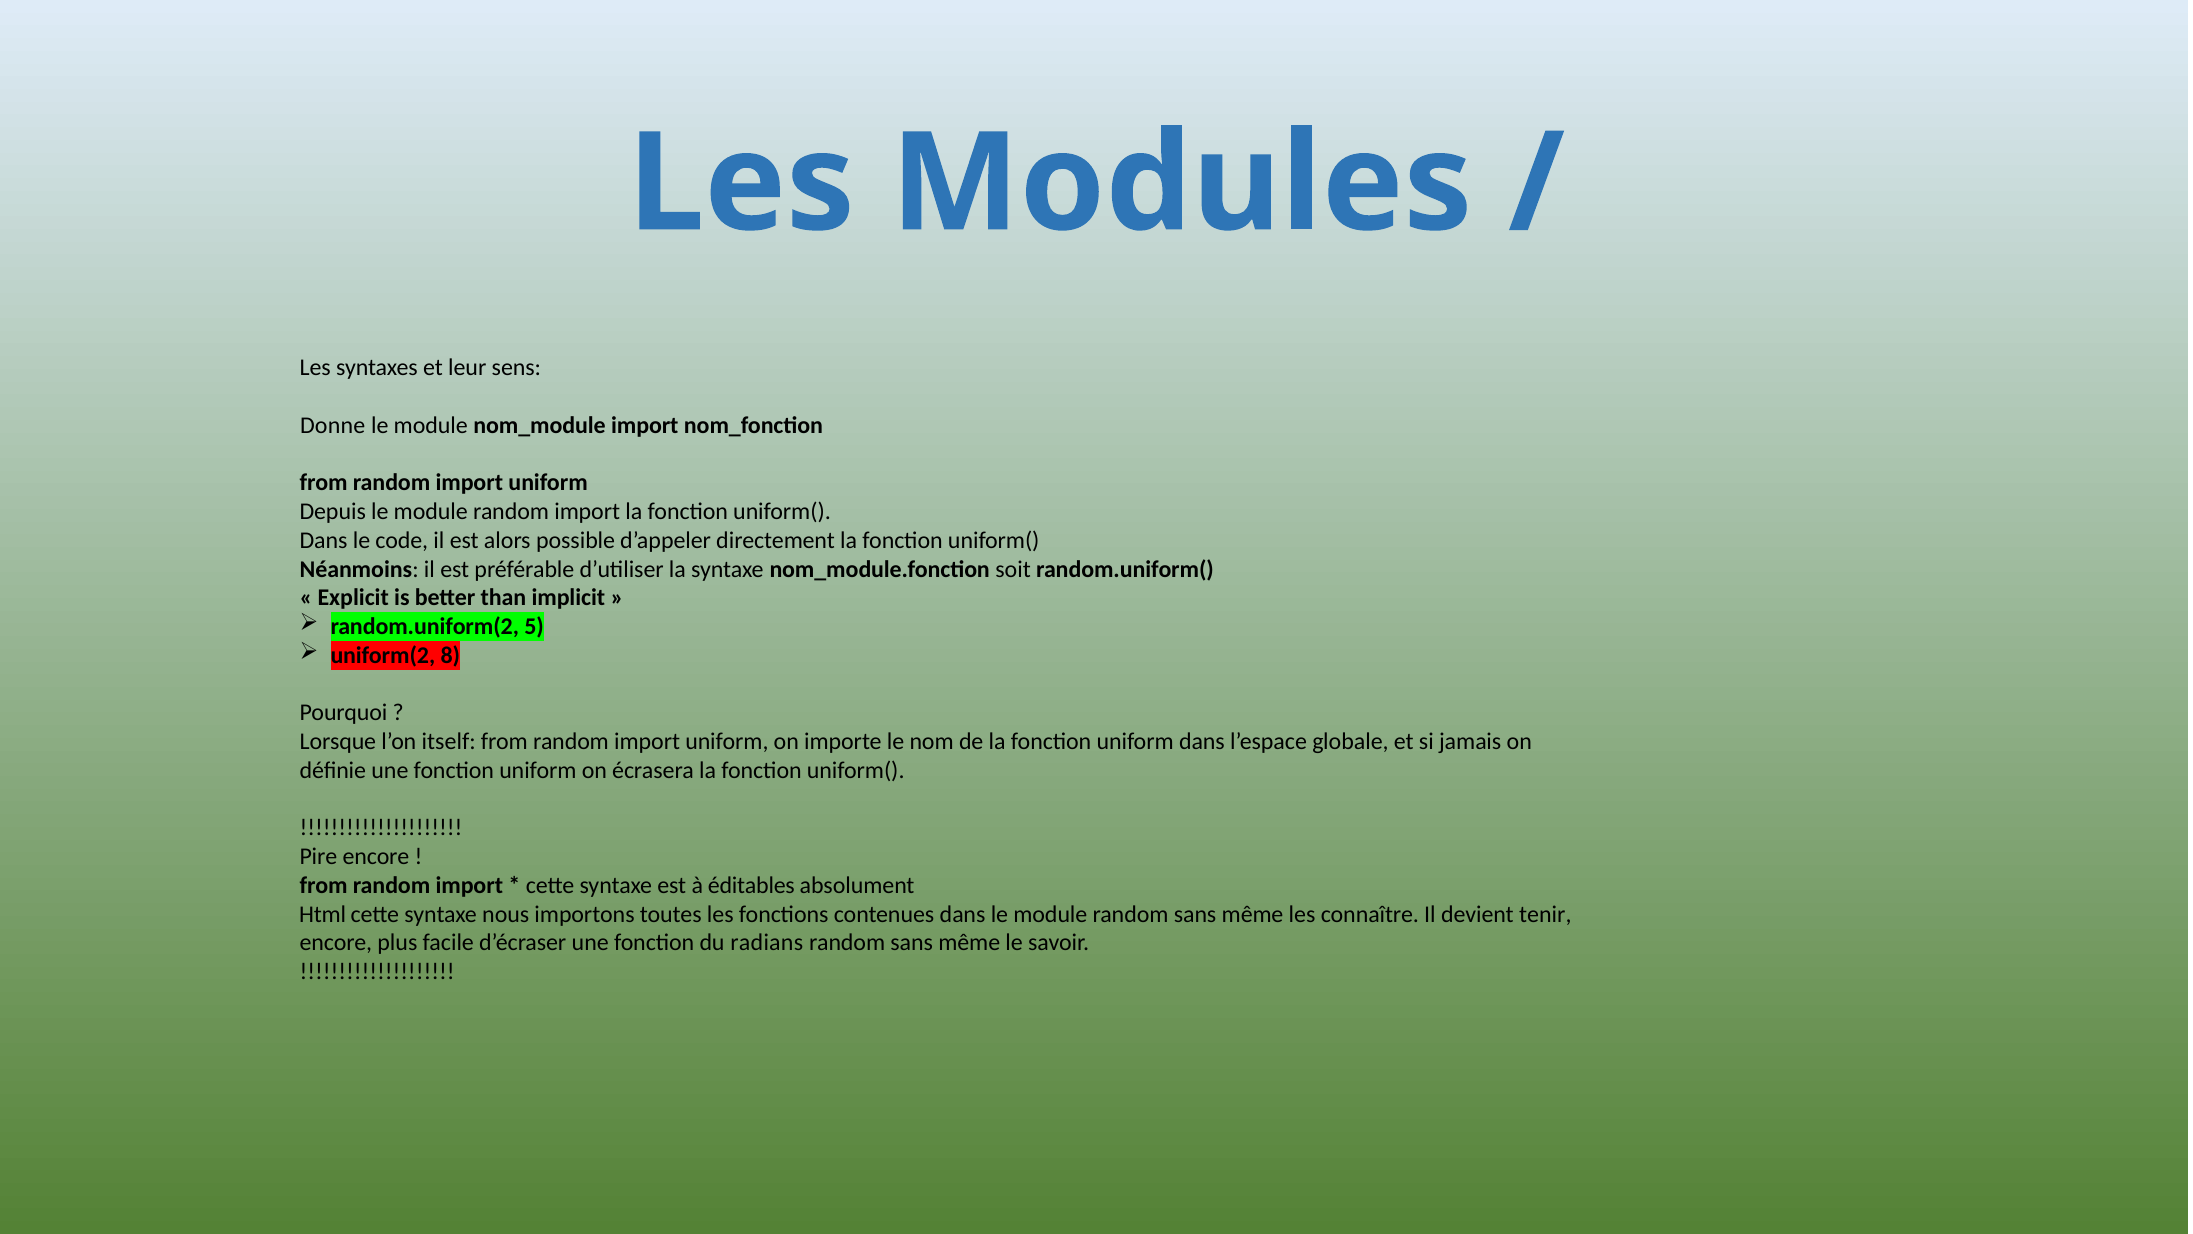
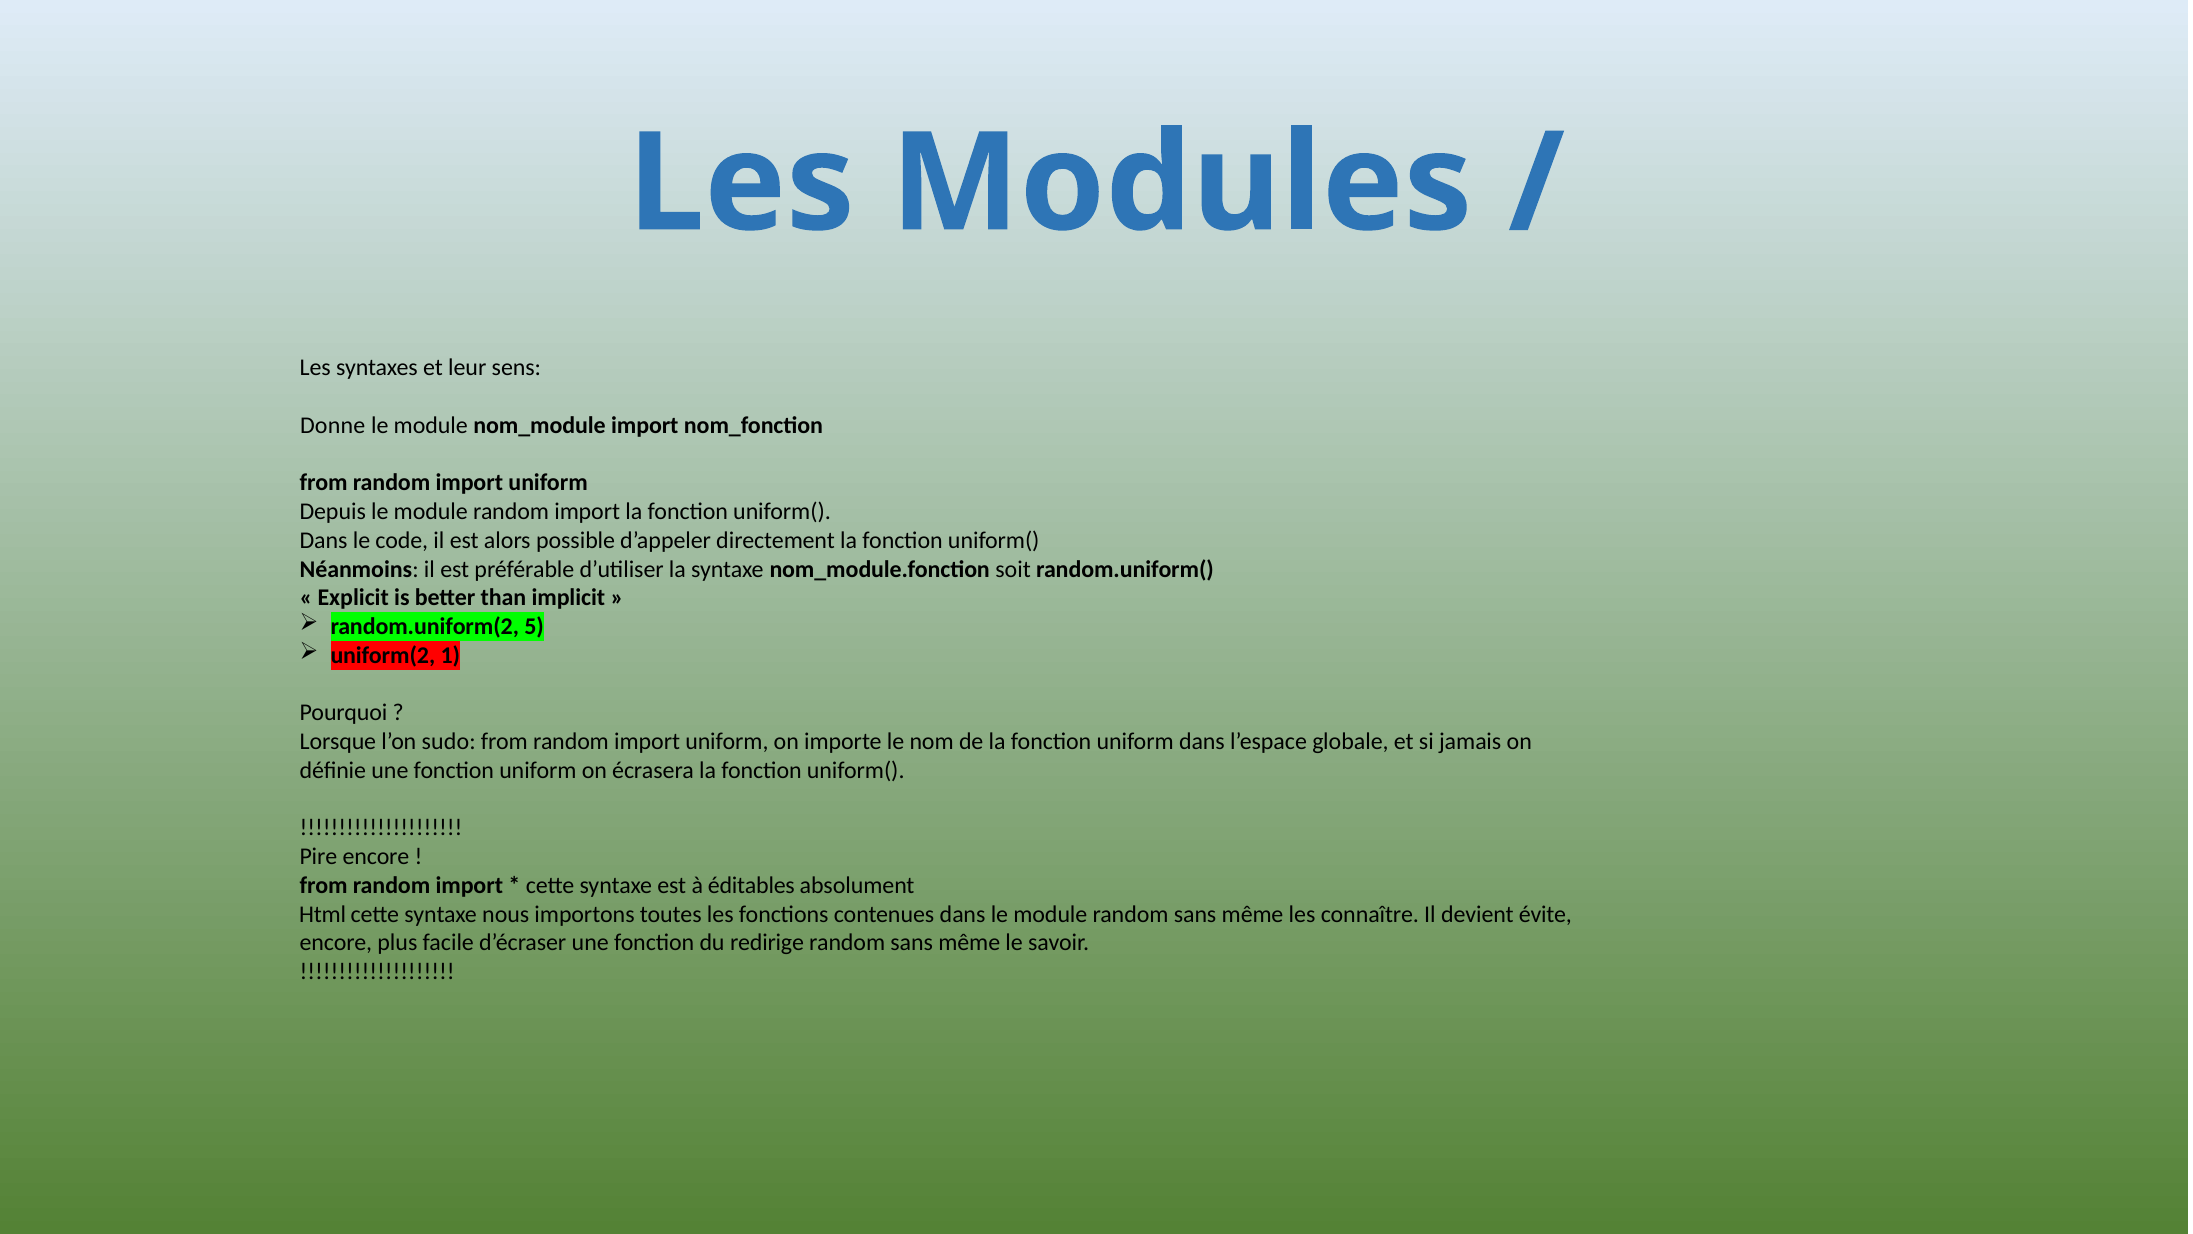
8: 8 -> 1
itself: itself -> sudo
tenir: tenir -> évite
radians: radians -> redirige
